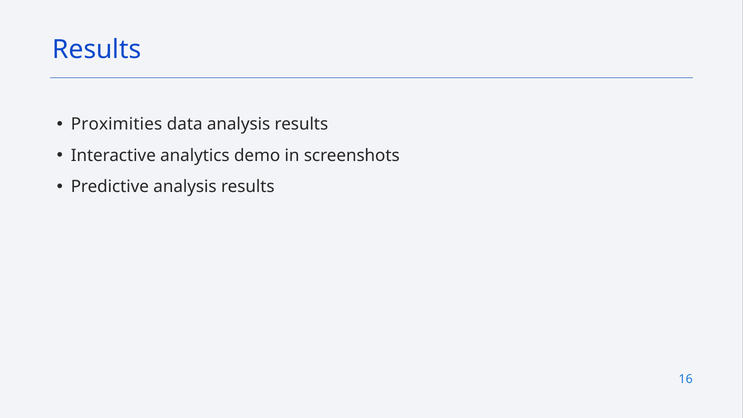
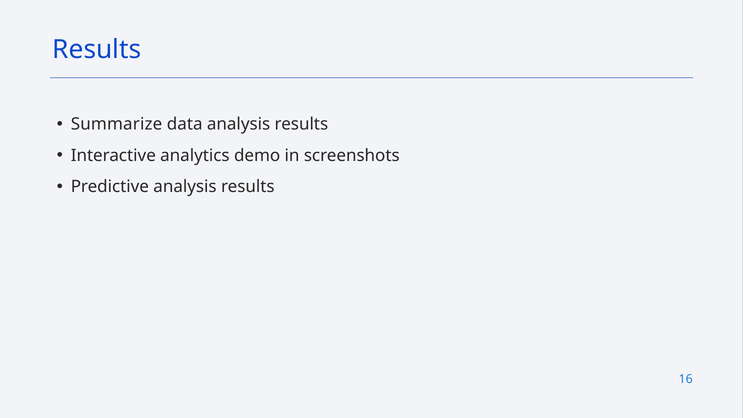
Proximities: Proximities -> Summarize
